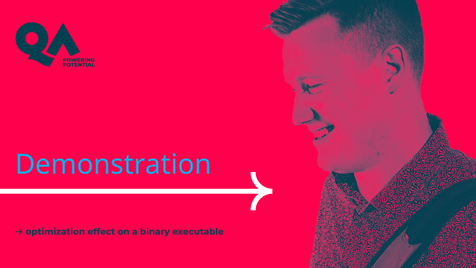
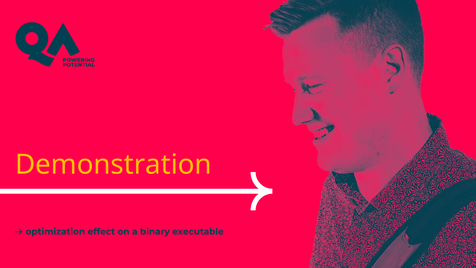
Demonstration colour: light blue -> yellow
